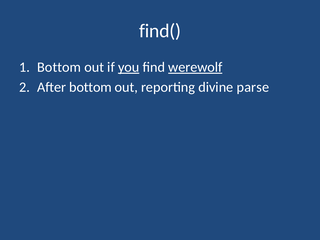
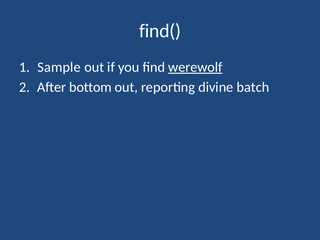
Bottom at (59, 67): Bottom -> Sample
you underline: present -> none
parse: parse -> batch
